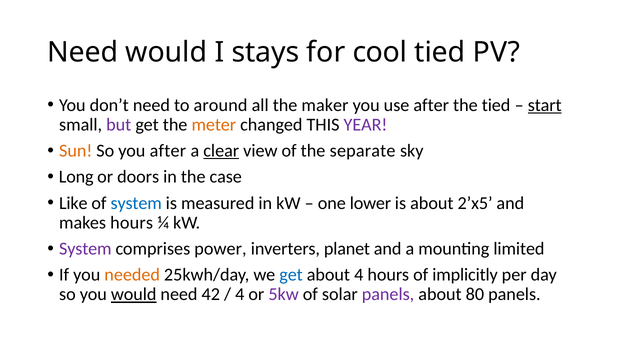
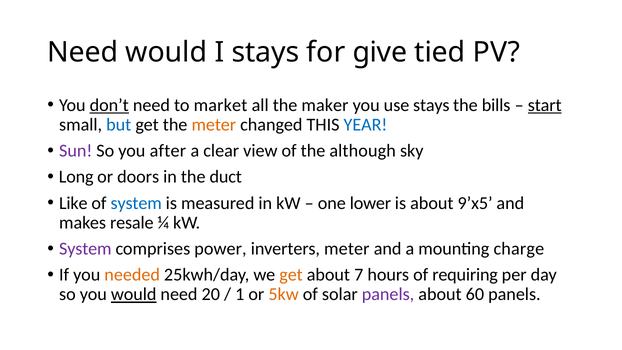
cool: cool -> give
don’t underline: none -> present
around: around -> market
use after: after -> stays
the tied: tied -> bills
but colour: purple -> blue
YEAR colour: purple -> blue
Sun colour: orange -> purple
clear underline: present -> none
separate: separate -> although
case: case -> duct
2’x5: 2’x5 -> 9’x5
makes hours: hours -> resale
inverters planet: planet -> meter
limited: limited -> charge
get at (291, 275) colour: blue -> orange
about 4: 4 -> 7
implicitly: implicitly -> requiring
42: 42 -> 20
4 at (240, 294): 4 -> 1
5kw colour: purple -> orange
80: 80 -> 60
